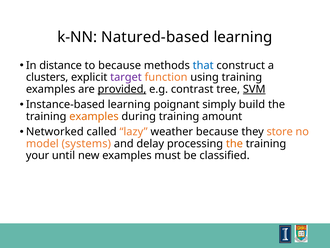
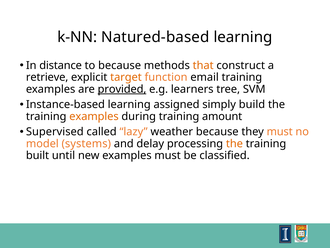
that colour: blue -> orange
clusters: clusters -> retrieve
target colour: purple -> orange
using: using -> email
contrast: contrast -> learners
SVM underline: present -> none
poignant: poignant -> assigned
Networked: Networked -> Supervised
they store: store -> must
your: your -> built
